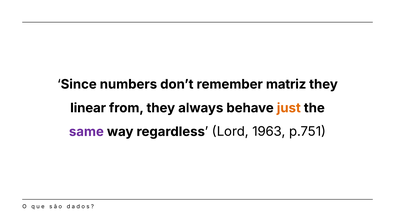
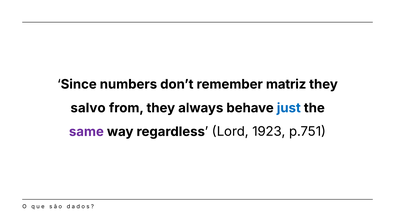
linear: linear -> salvo
just colour: orange -> blue
1963: 1963 -> 1923
